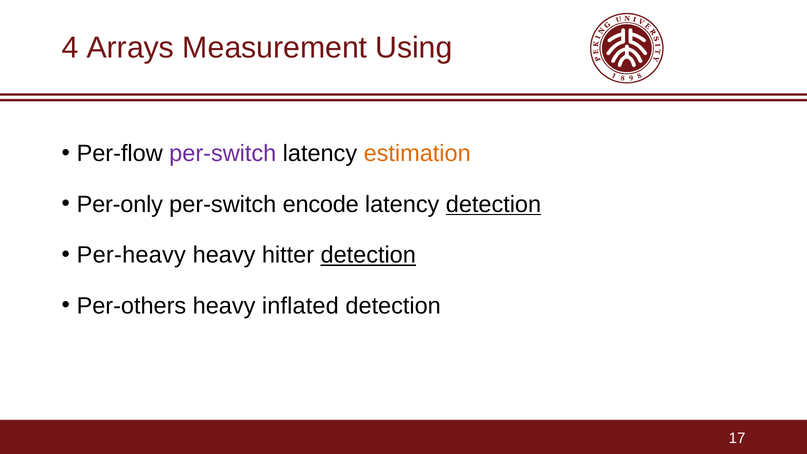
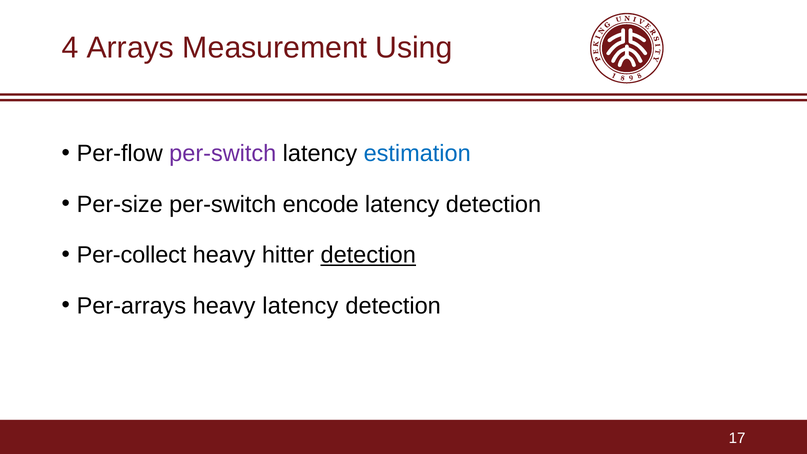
estimation colour: orange -> blue
Per-only: Per-only -> Per-size
detection at (493, 204) underline: present -> none
Per-heavy: Per-heavy -> Per-collect
Per-others: Per-others -> Per-arrays
heavy inflated: inflated -> latency
